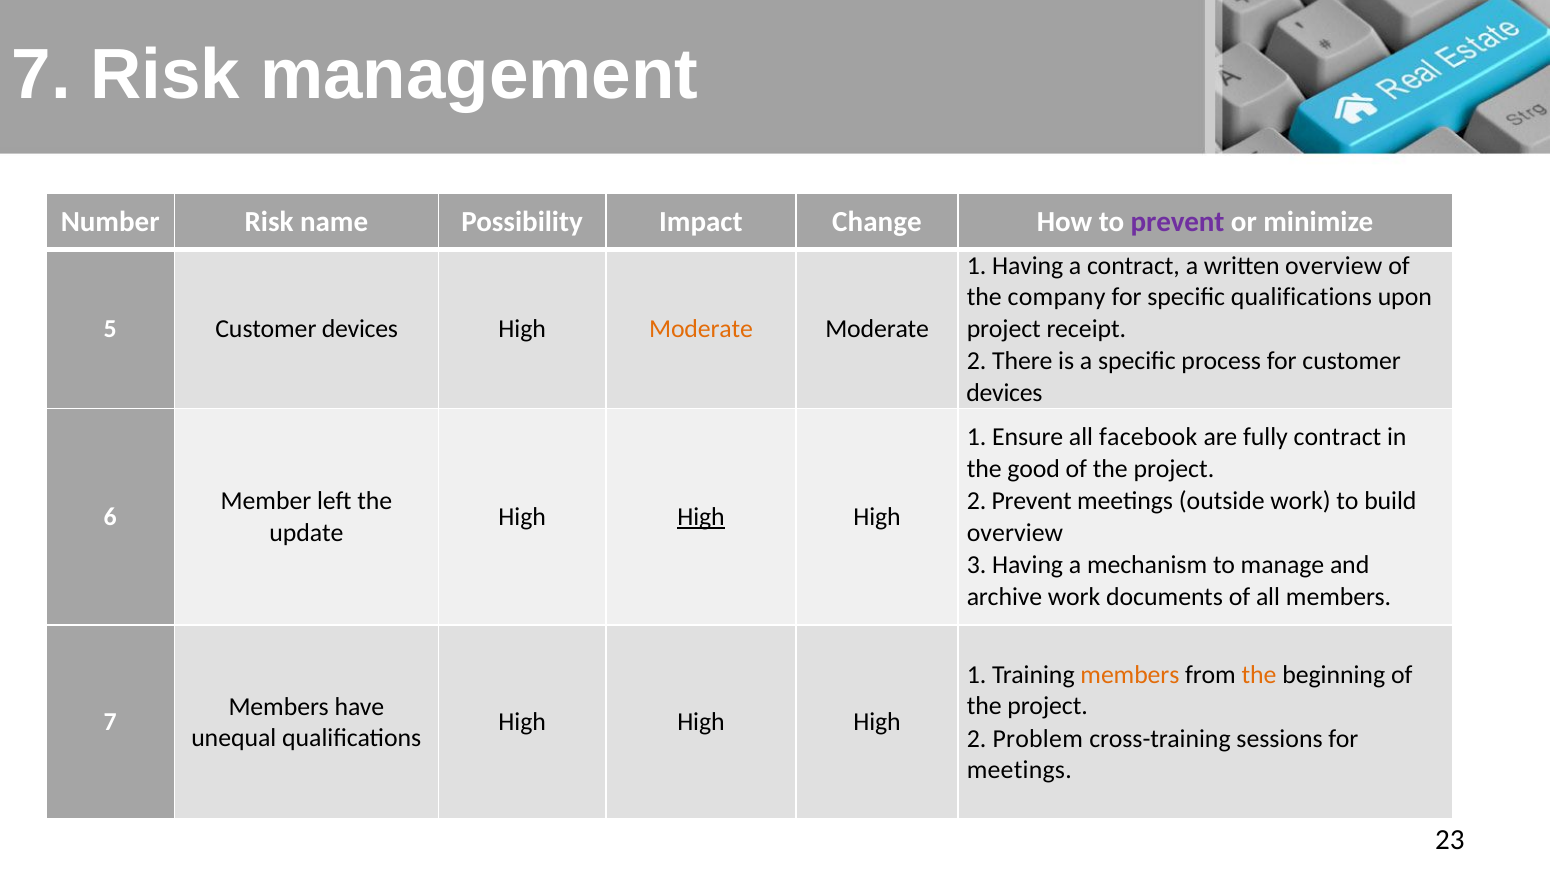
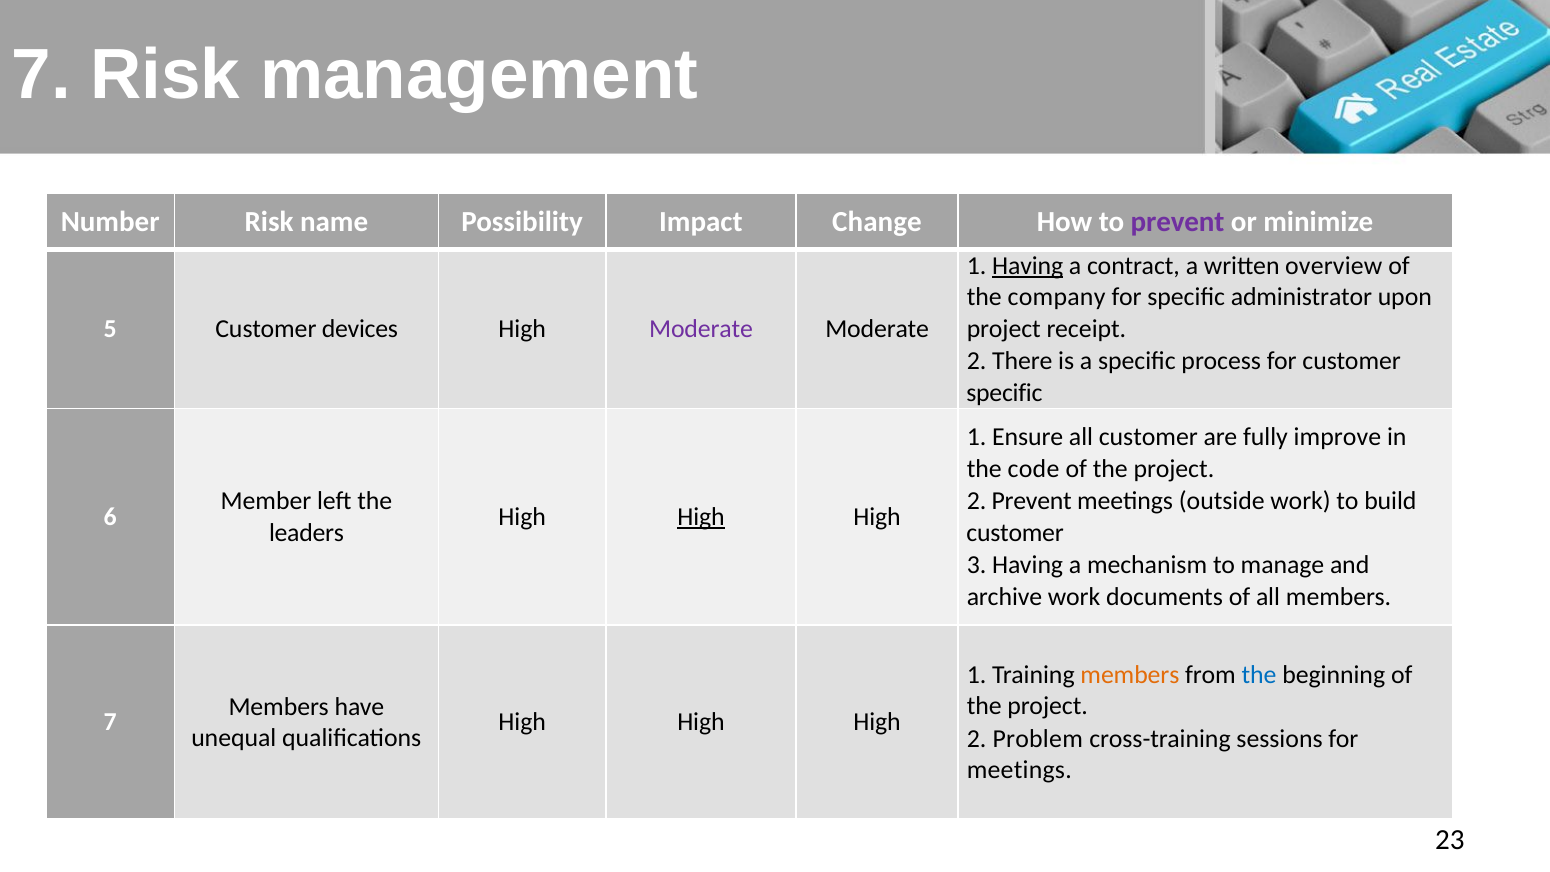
Having at (1028, 266) underline: none -> present
specific qualifications: qualifications -> administrator
Moderate at (701, 329) colour: orange -> purple
devices at (1004, 393): devices -> specific
all facebook: facebook -> customer
fully contract: contract -> improve
good: good -> code
update: update -> leaders
overview at (1015, 533): overview -> customer
the at (1259, 674) colour: orange -> blue
